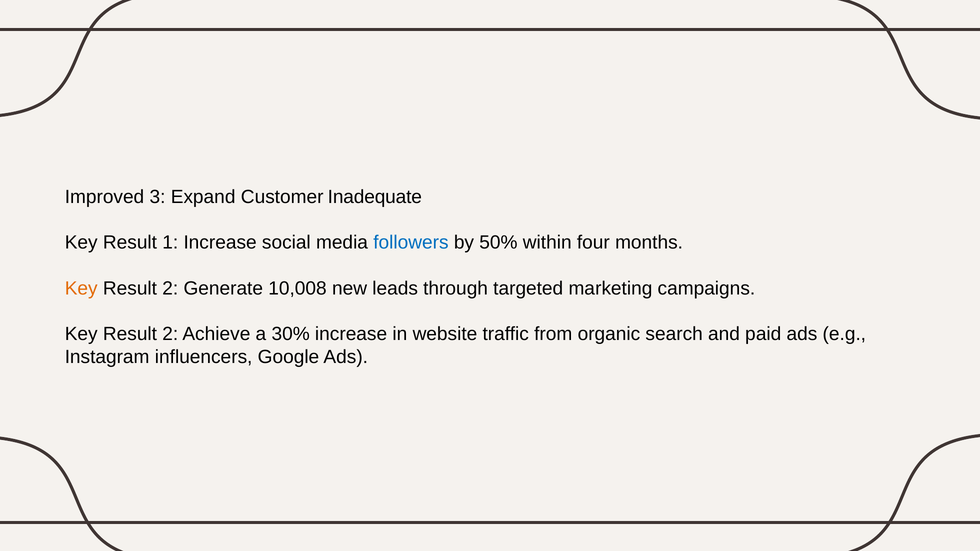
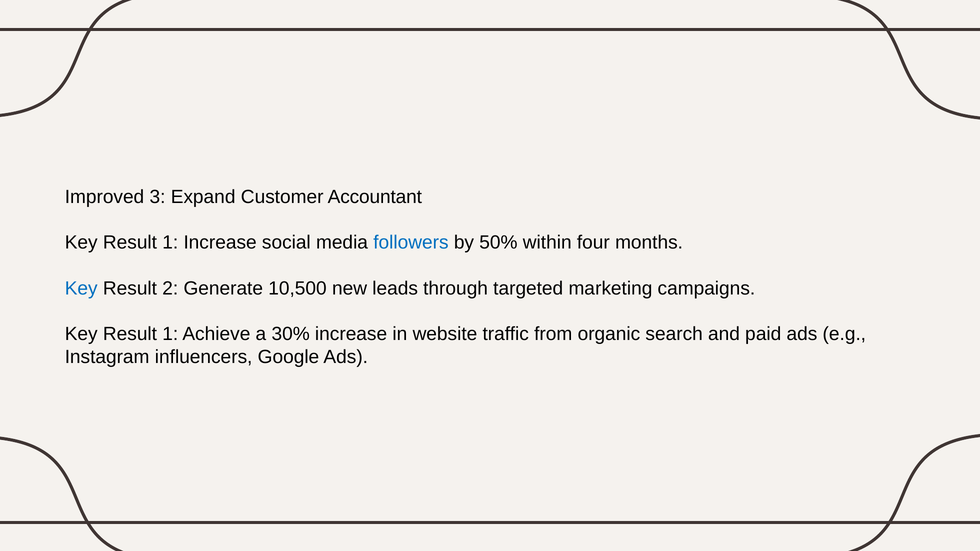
Inadequate: Inadequate -> Accountant
Key at (81, 288) colour: orange -> blue
10,008: 10,008 -> 10,500
2 at (170, 334): 2 -> 1
